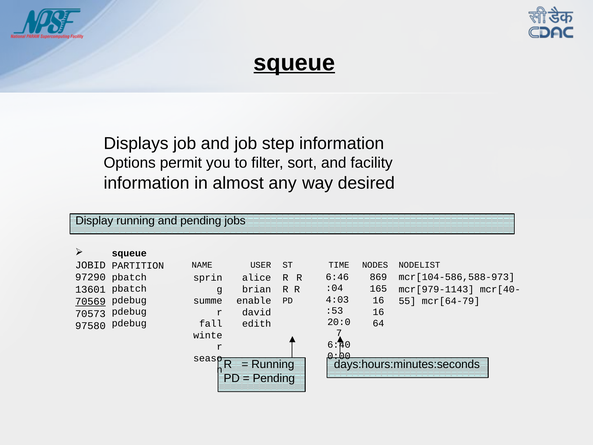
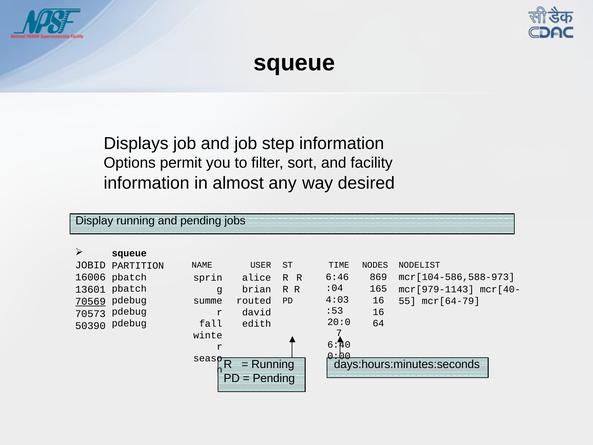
squeue at (294, 63) underline: present -> none
97290: 97290 -> 16006
enable: enable -> routed
97580: 97580 -> 50390
